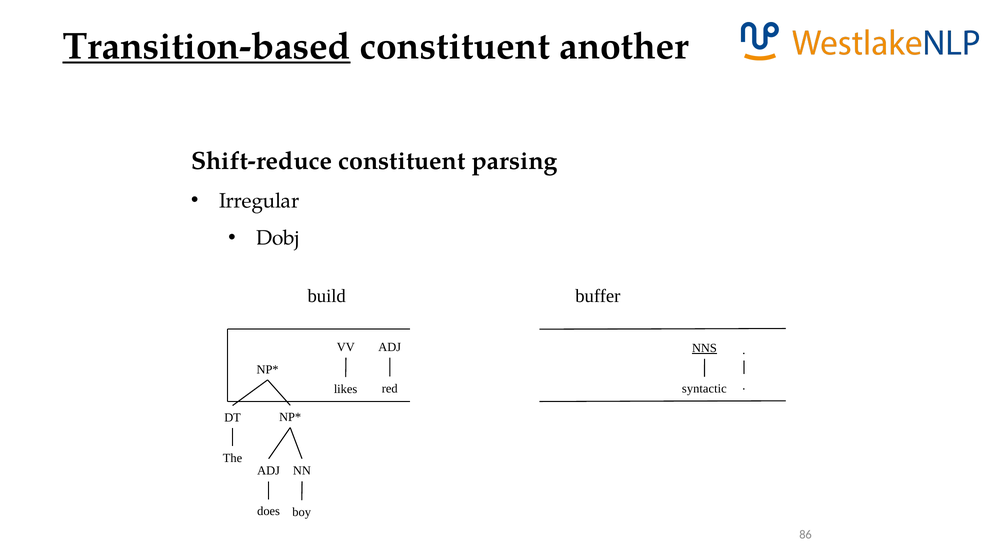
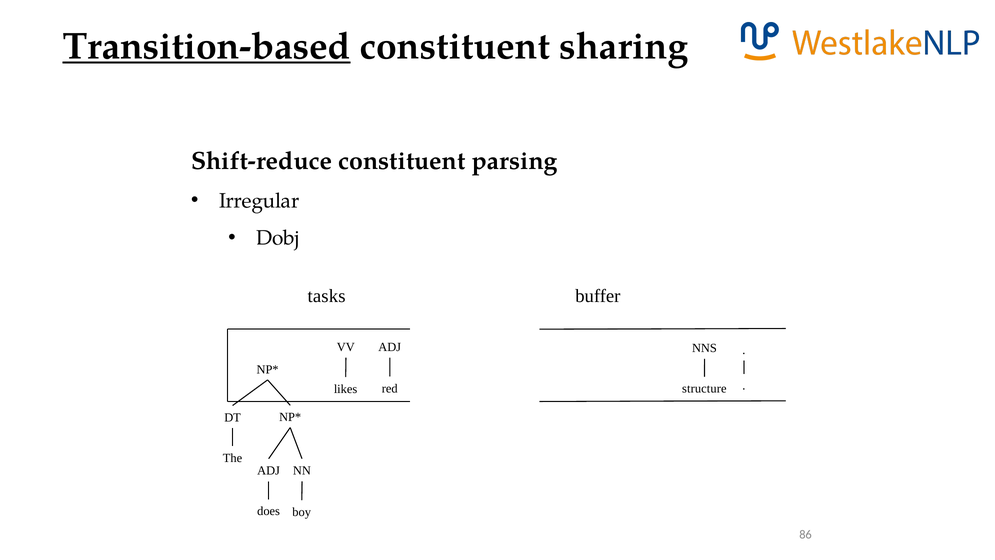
another: another -> sharing
build: build -> tasks
NNS underline: present -> none
syntactic: syntactic -> structure
